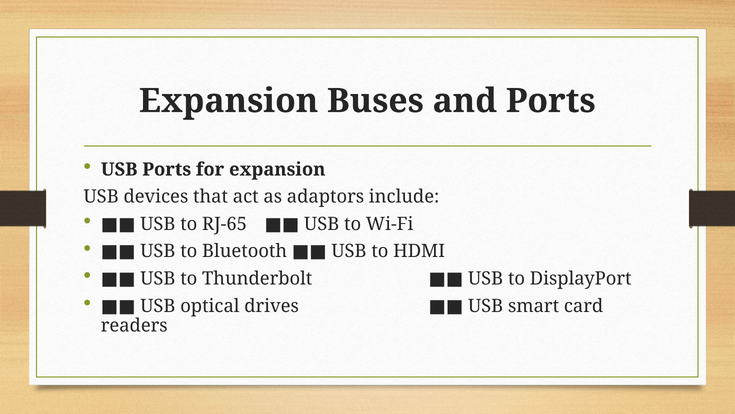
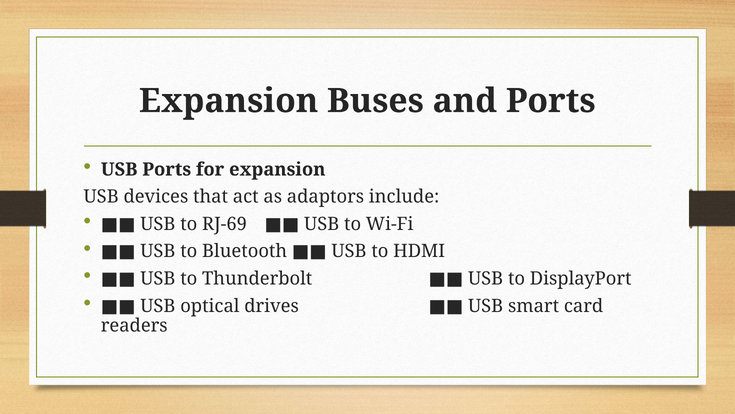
RJ-65: RJ-65 -> RJ-69
